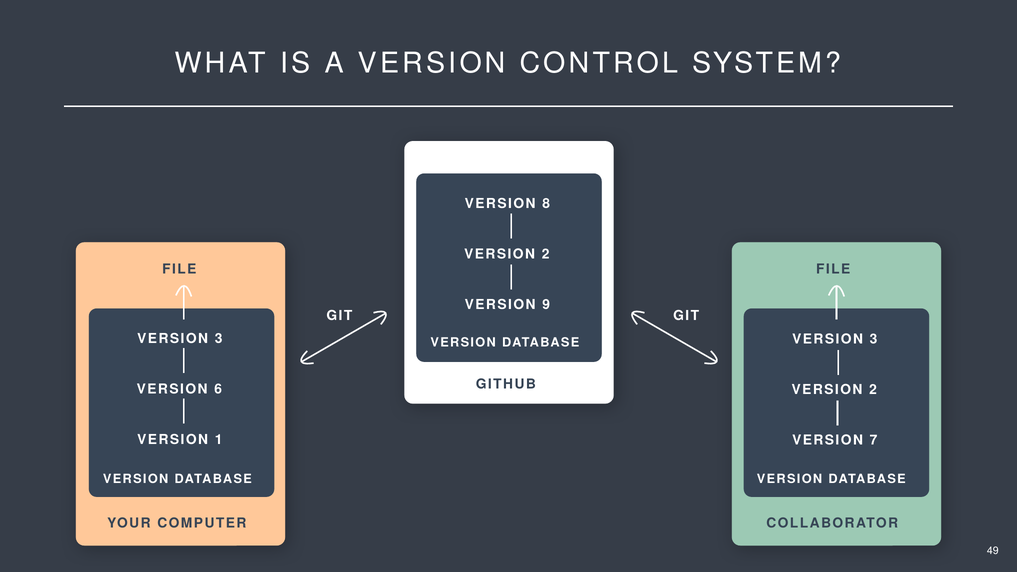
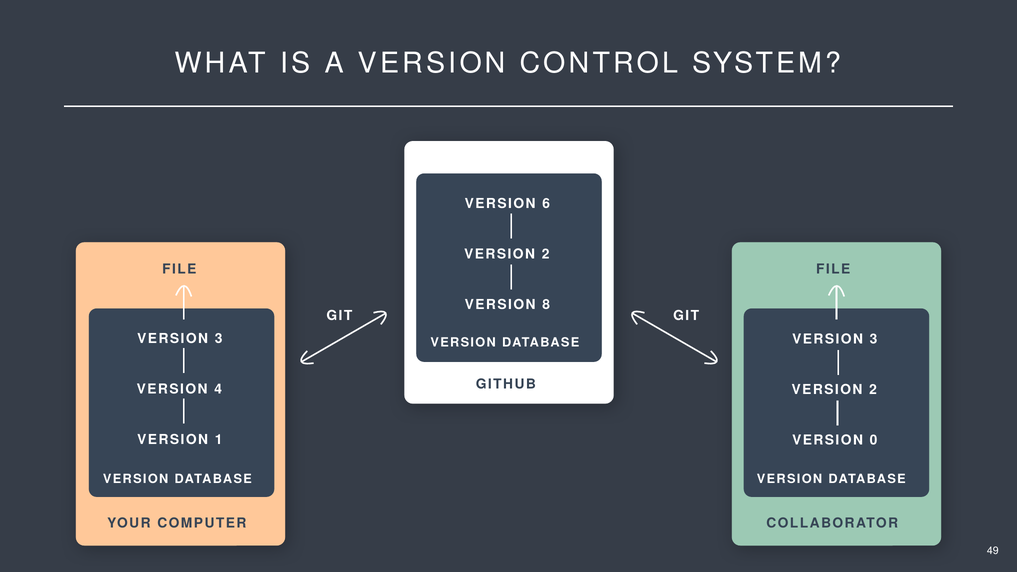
8: 8 -> 6
9: 9 -> 8
6: 6 -> 4
7: 7 -> 0
